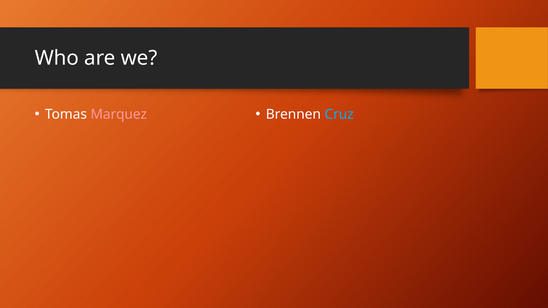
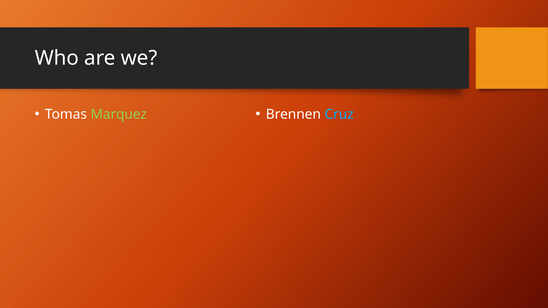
Marquez colour: pink -> light green
